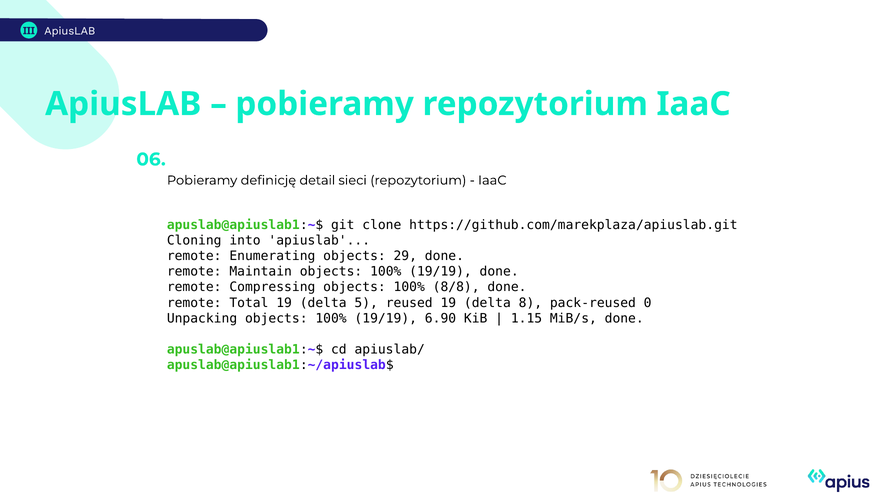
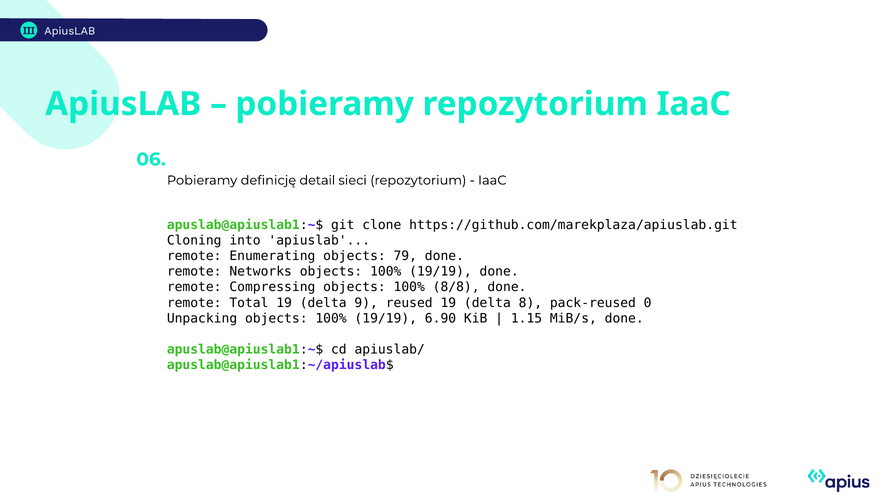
29: 29 -> 79
Maintain: Maintain -> Networks
5: 5 -> 9
